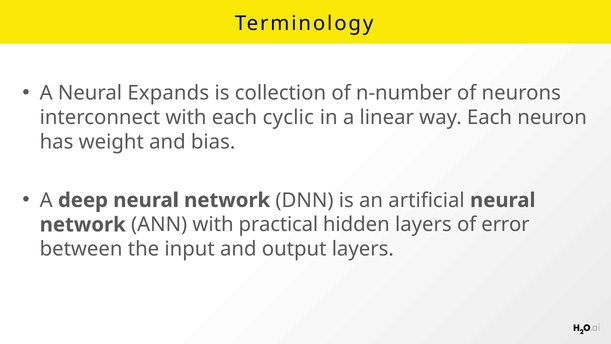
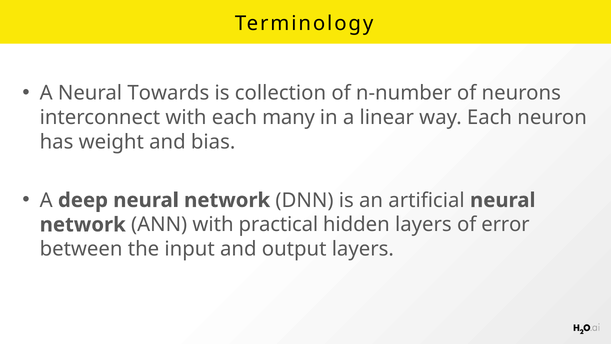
Expands: Expands -> Towards
cyclic: cyclic -> many
